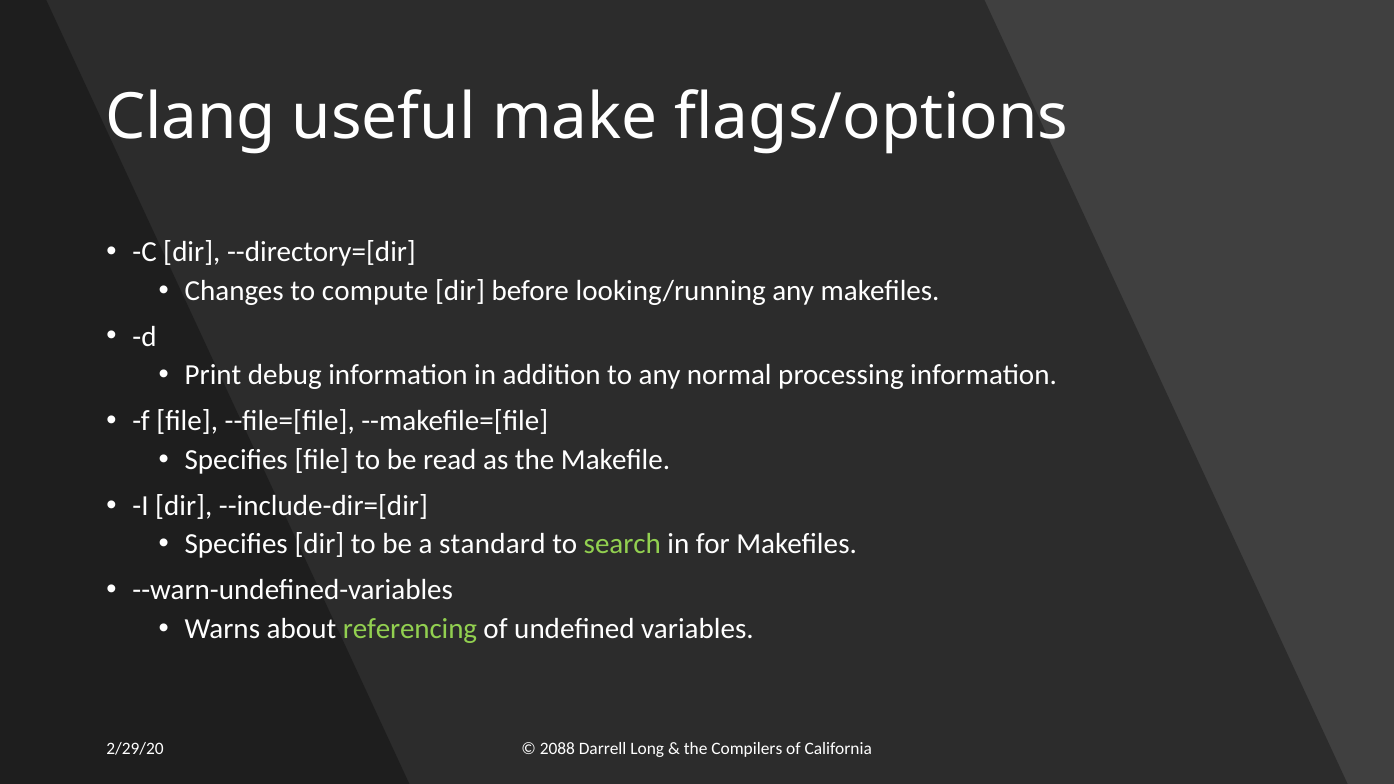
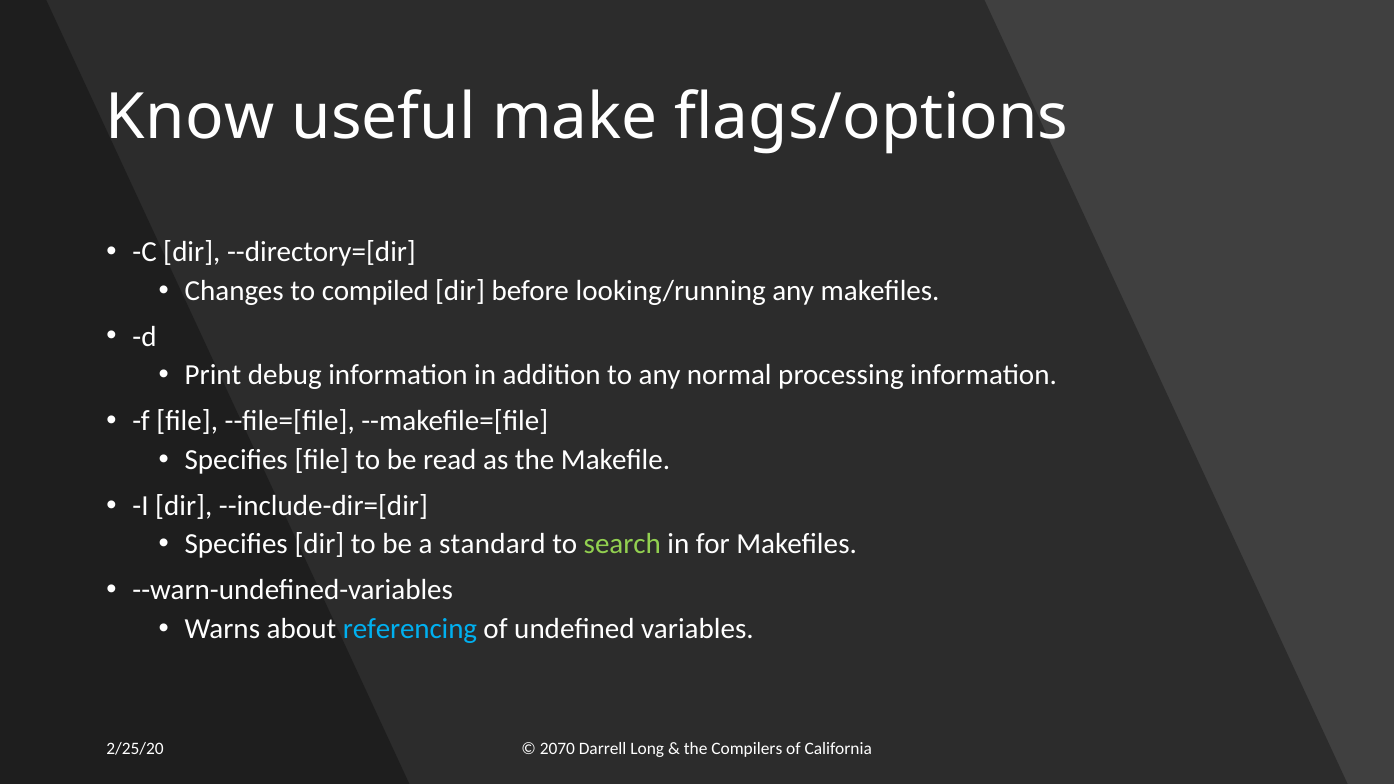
Clang: Clang -> Know
compute: compute -> compiled
referencing colour: light green -> light blue
2/29/20: 2/29/20 -> 2/25/20
2088: 2088 -> 2070
